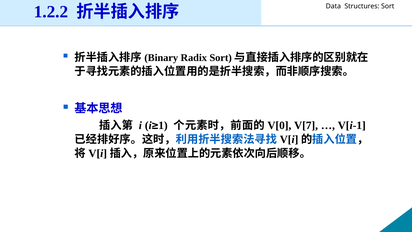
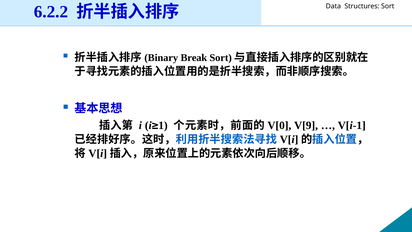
1.2.2: 1.2.2 -> 6.2.2
Radix: Radix -> Break
V[7: V[7 -> V[9
